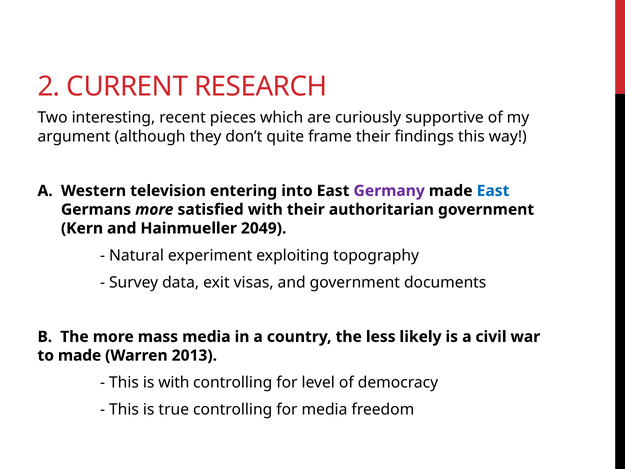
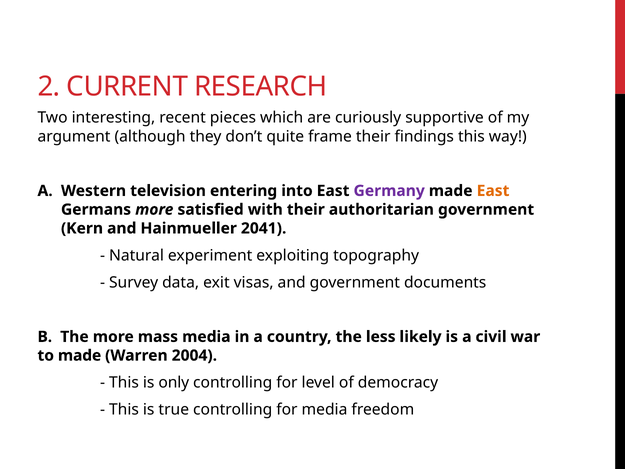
East at (493, 191) colour: blue -> orange
2049: 2049 -> 2041
2013: 2013 -> 2004
is with: with -> only
